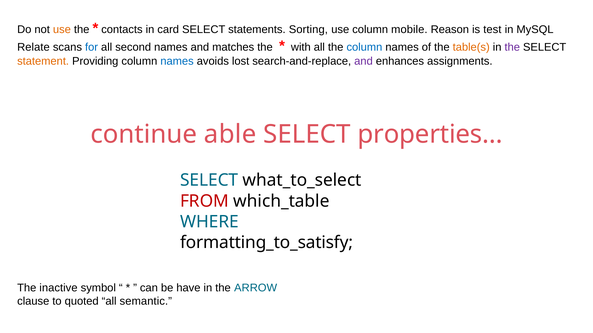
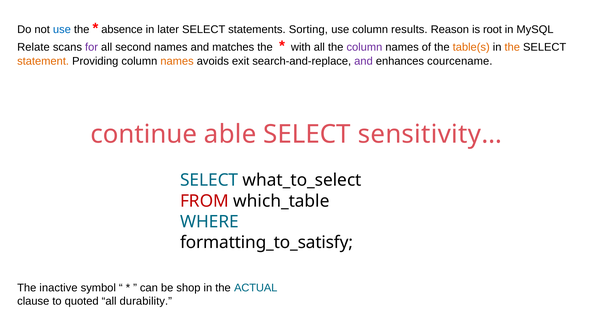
use at (62, 30) colour: orange -> blue
contacts: contacts -> absence
card: card -> later
mobile: mobile -> results
test: test -> root
for colour: blue -> purple
column at (364, 47) colour: blue -> purple
the at (512, 47) colour: purple -> orange
names at (177, 61) colour: blue -> orange
lost: lost -> exit
assignments: assignments -> courcename
properties…: properties… -> sensitivity…
have: have -> shop
ARROW: ARROW -> ACTUAL
semantic: semantic -> durability
